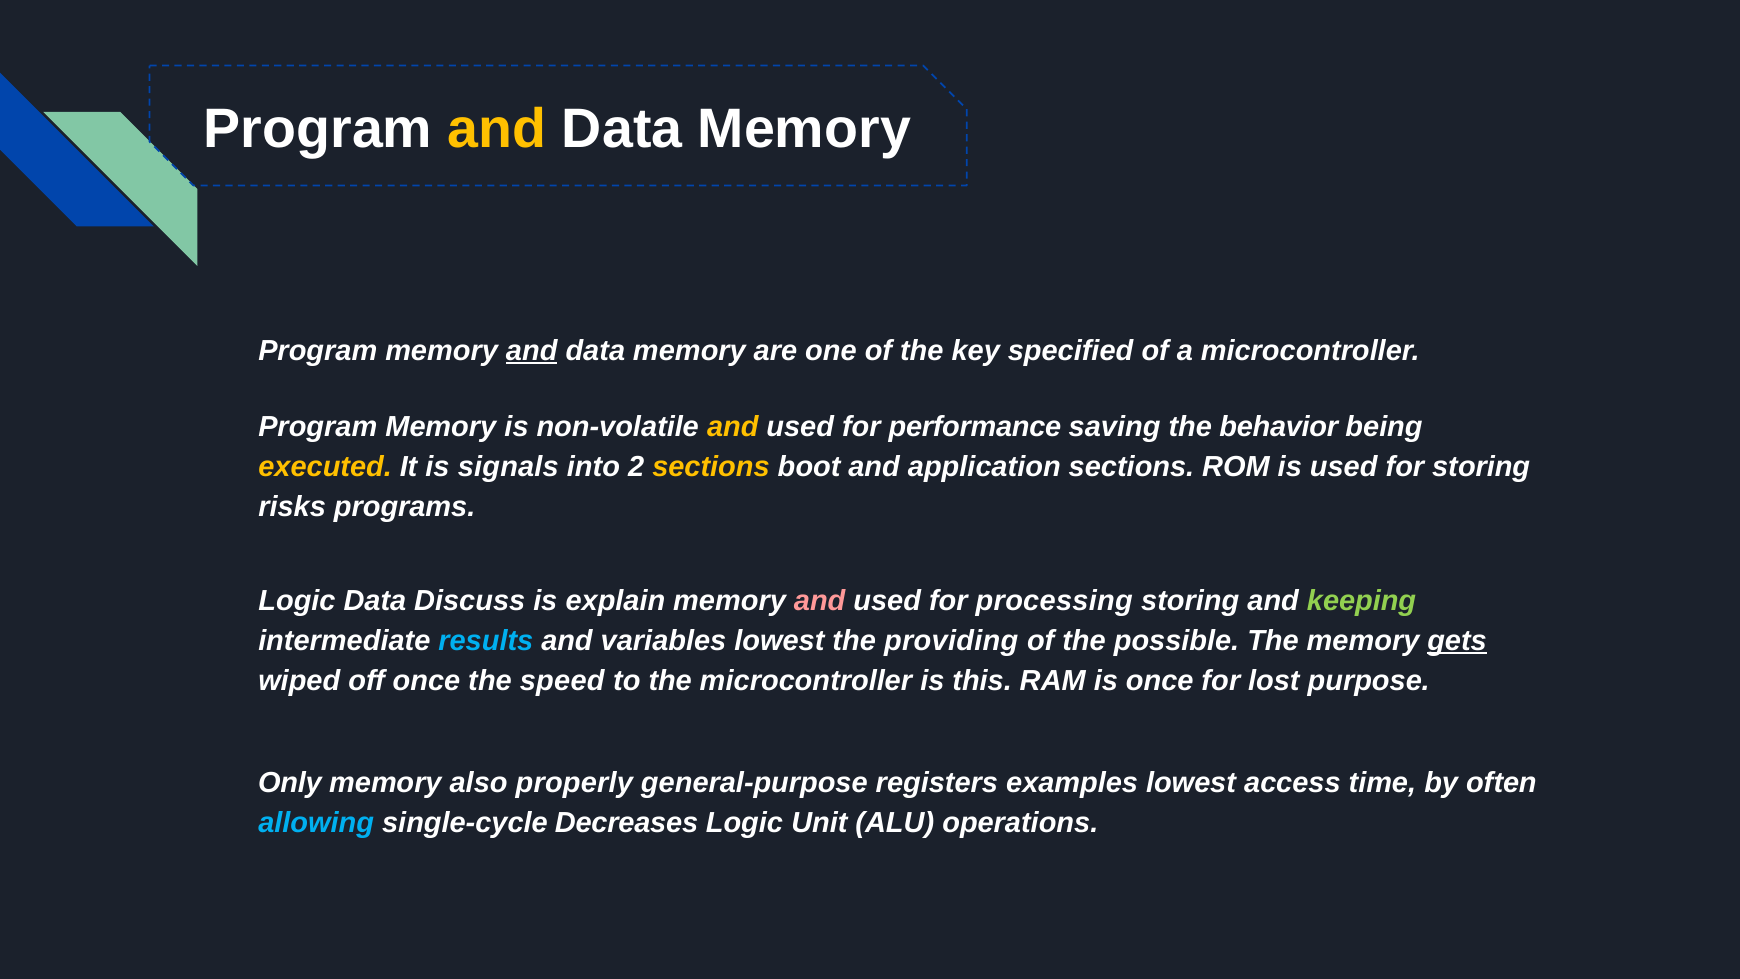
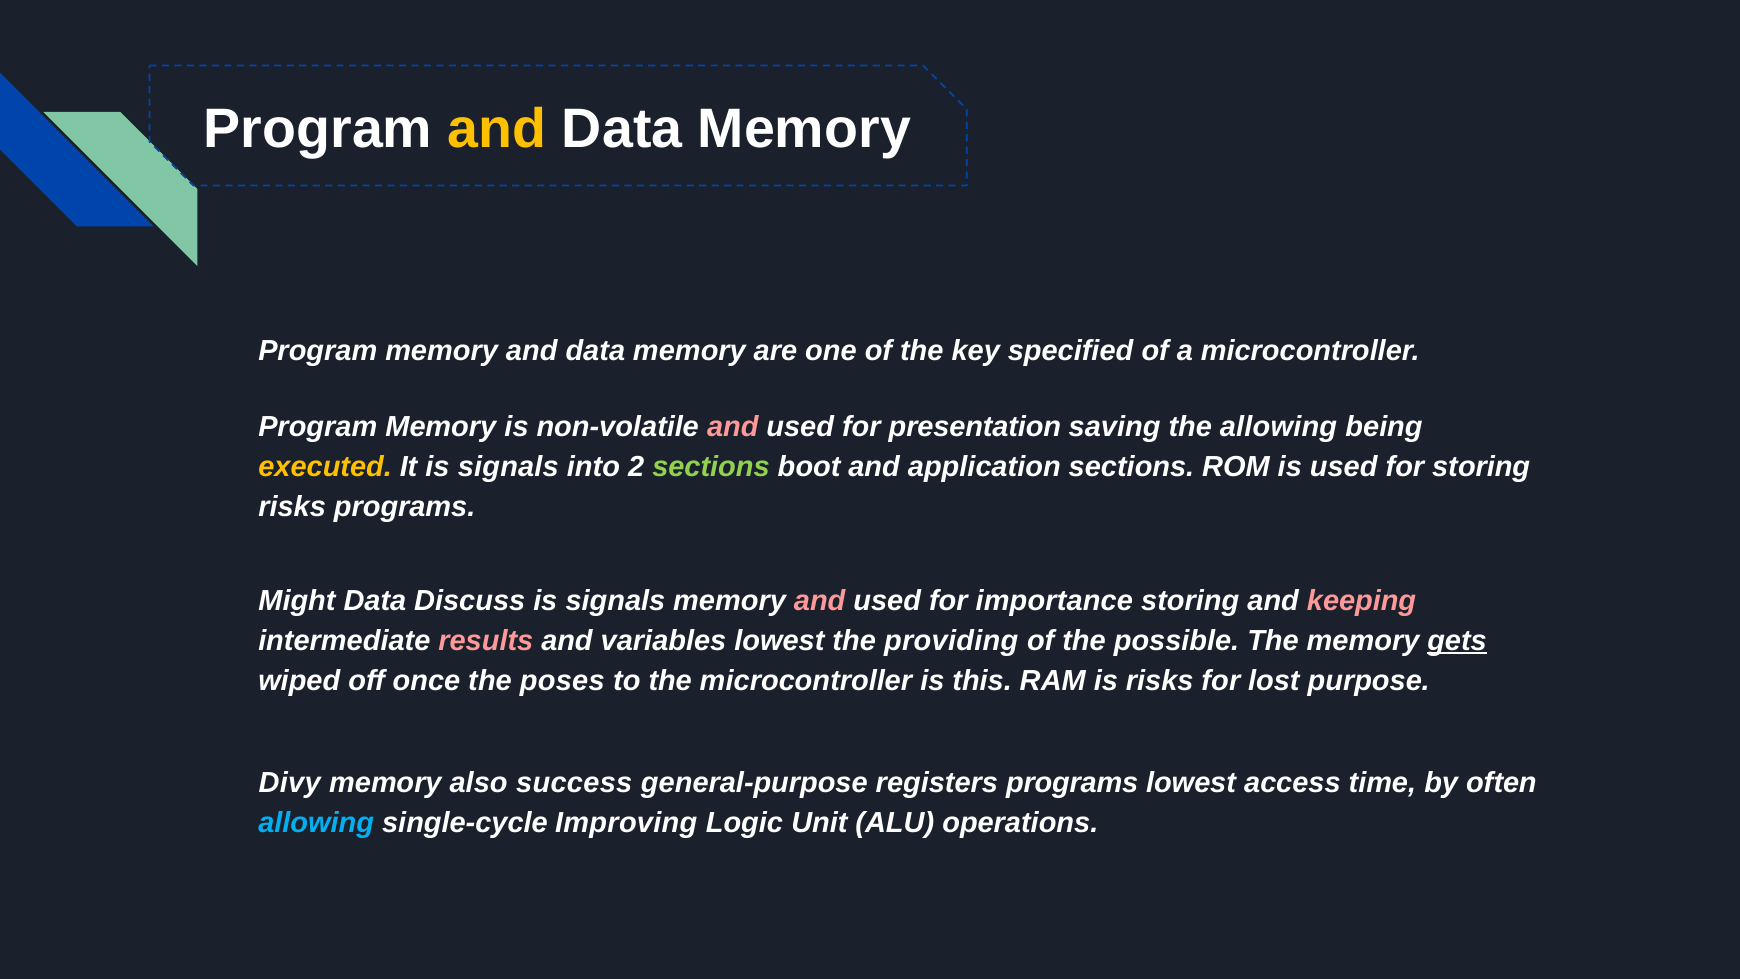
and at (532, 350) underline: present -> none
and at (733, 427) colour: yellow -> pink
performance: performance -> presentation
the behavior: behavior -> allowing
sections at (711, 467) colour: yellow -> light green
Logic at (297, 601): Logic -> Might
explain at (615, 601): explain -> signals
processing: processing -> importance
keeping colour: light green -> pink
results colour: light blue -> pink
speed: speed -> poses
is once: once -> risks
Only: Only -> Divy
properly: properly -> success
registers examples: examples -> programs
Decreases: Decreases -> Improving
